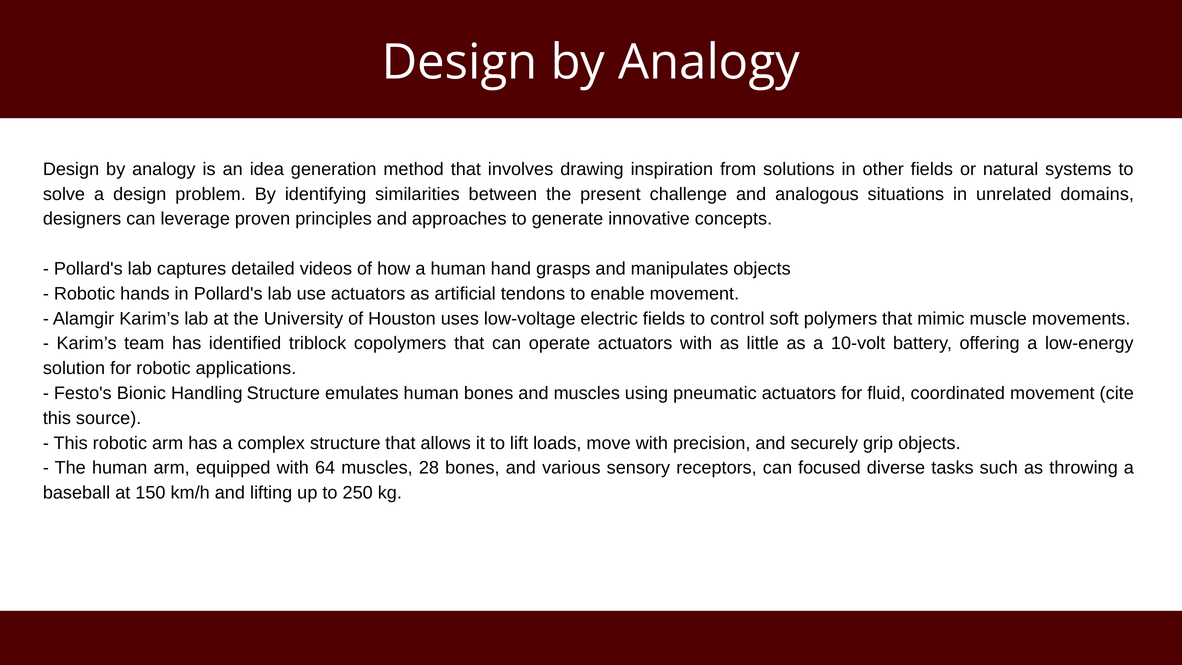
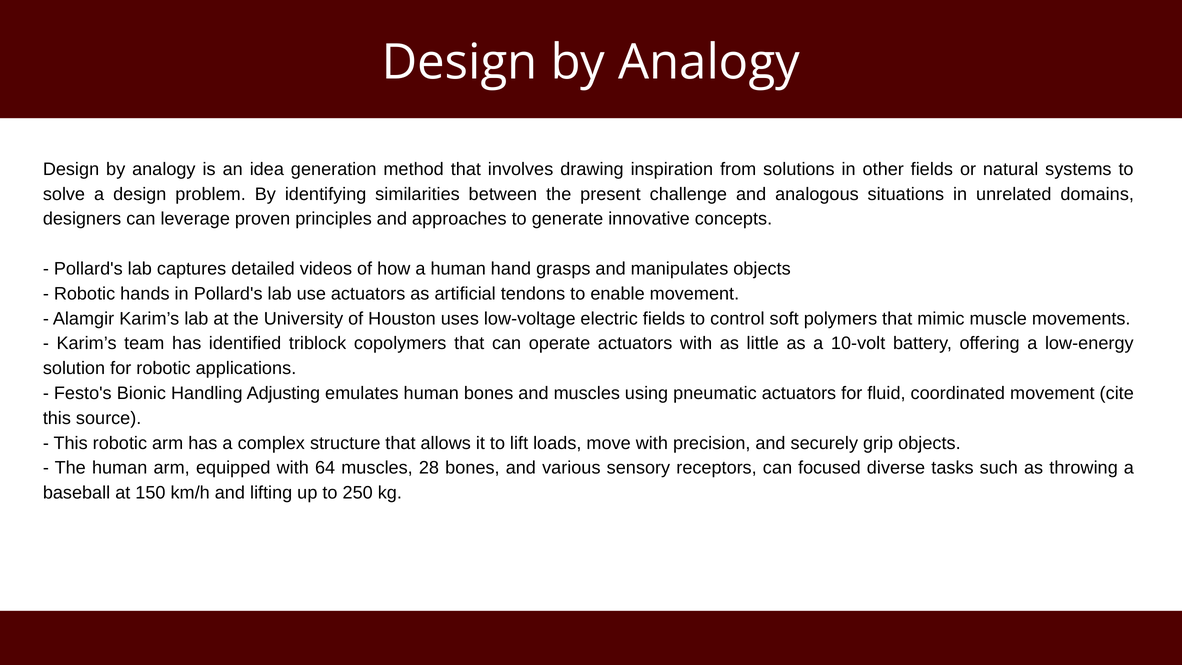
Handling Structure: Structure -> Adjusting
